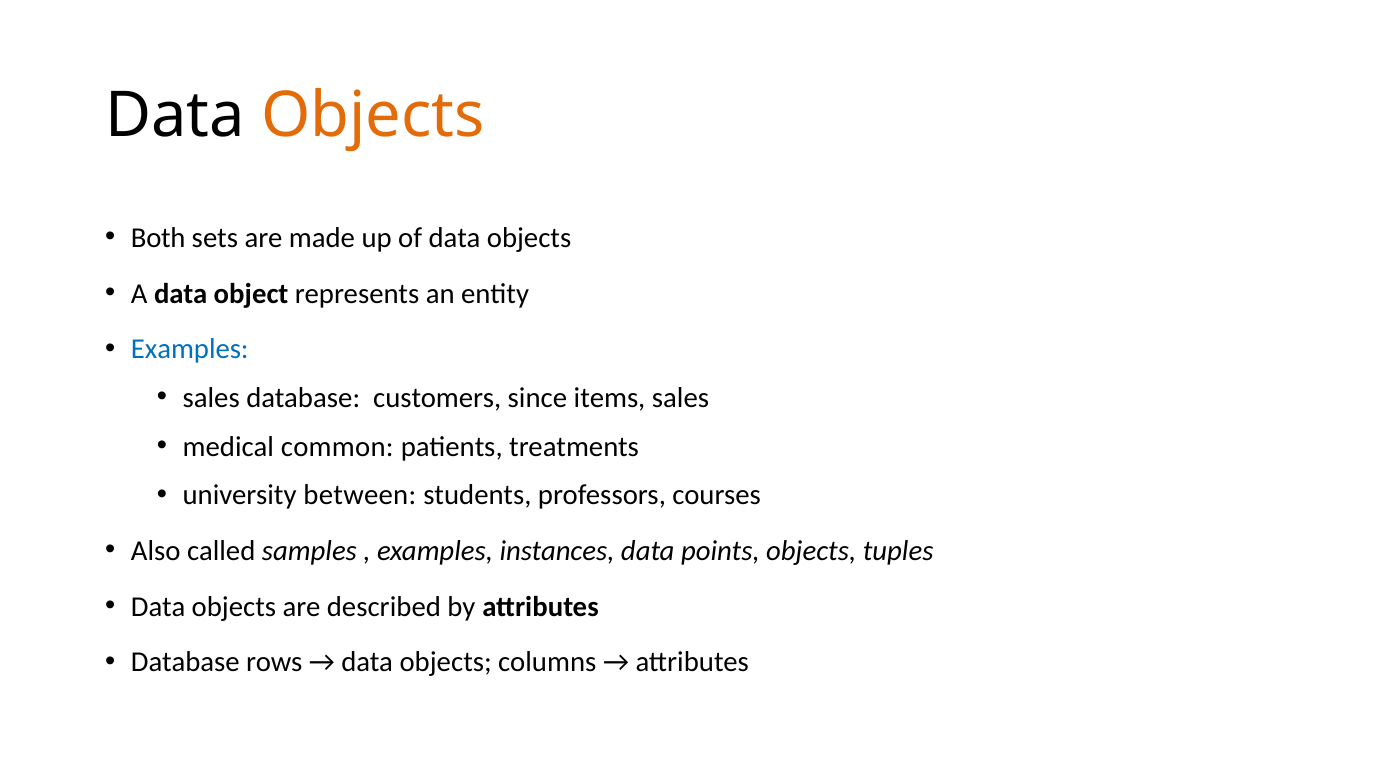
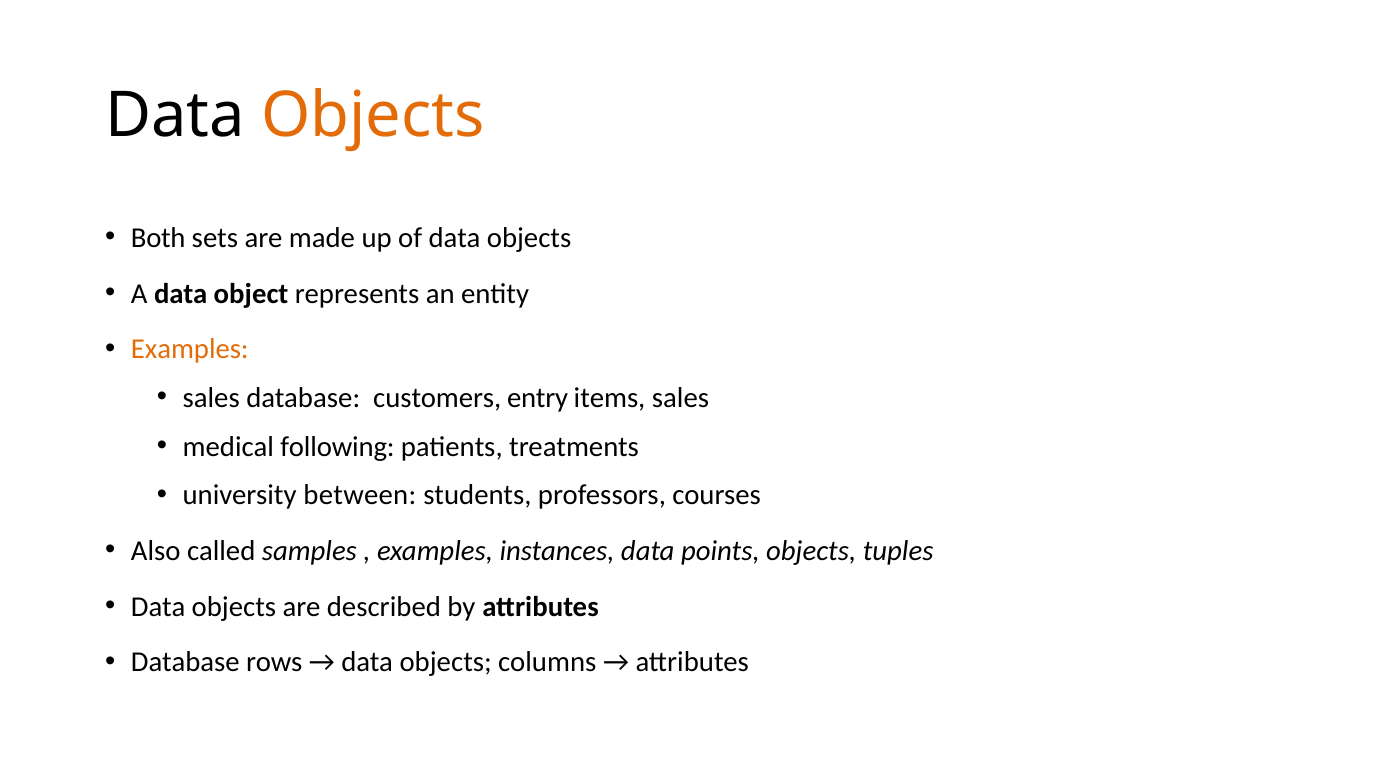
Examples at (190, 349) colour: blue -> orange
since: since -> entry
common: common -> following
